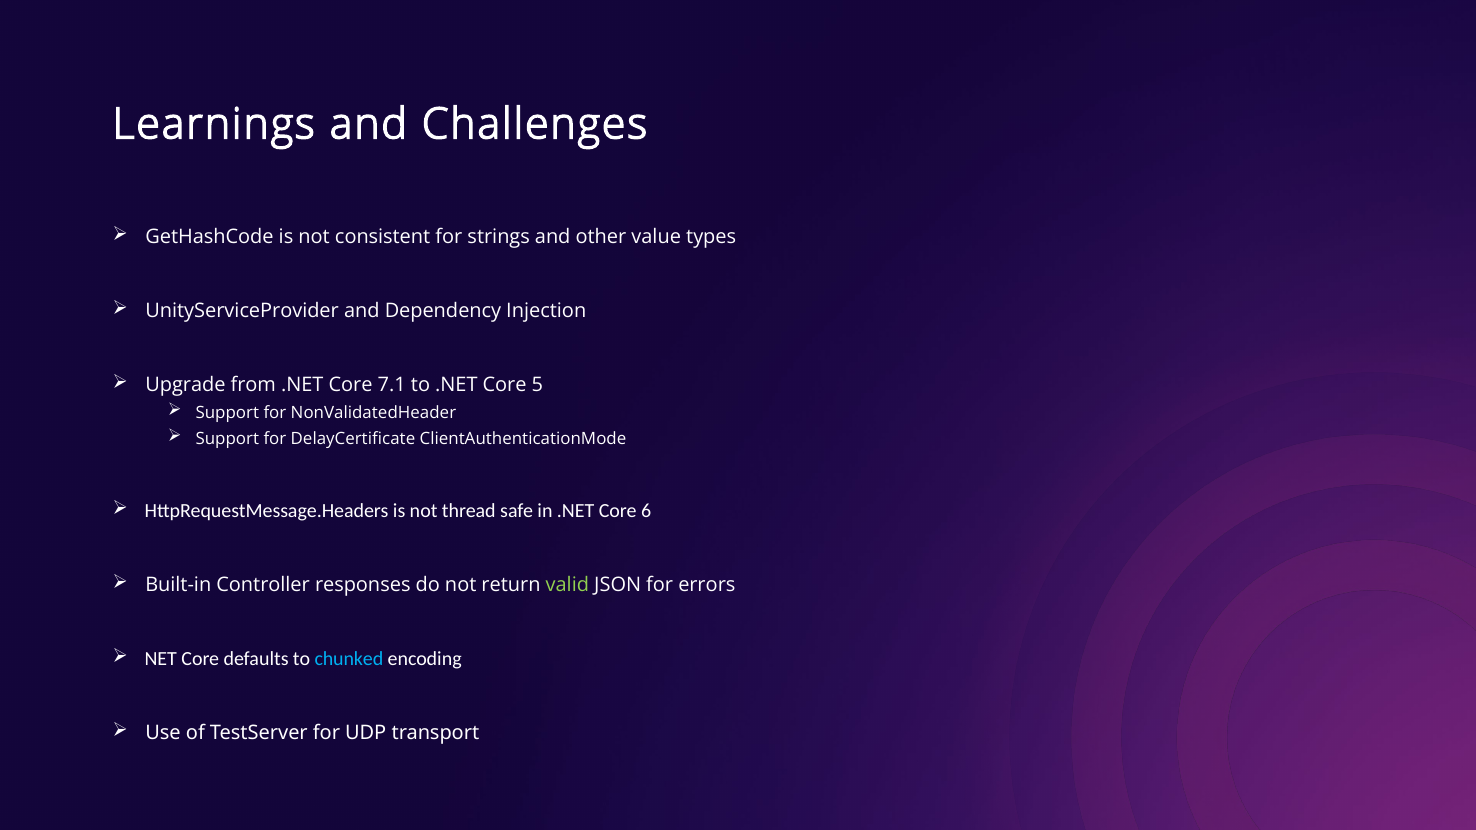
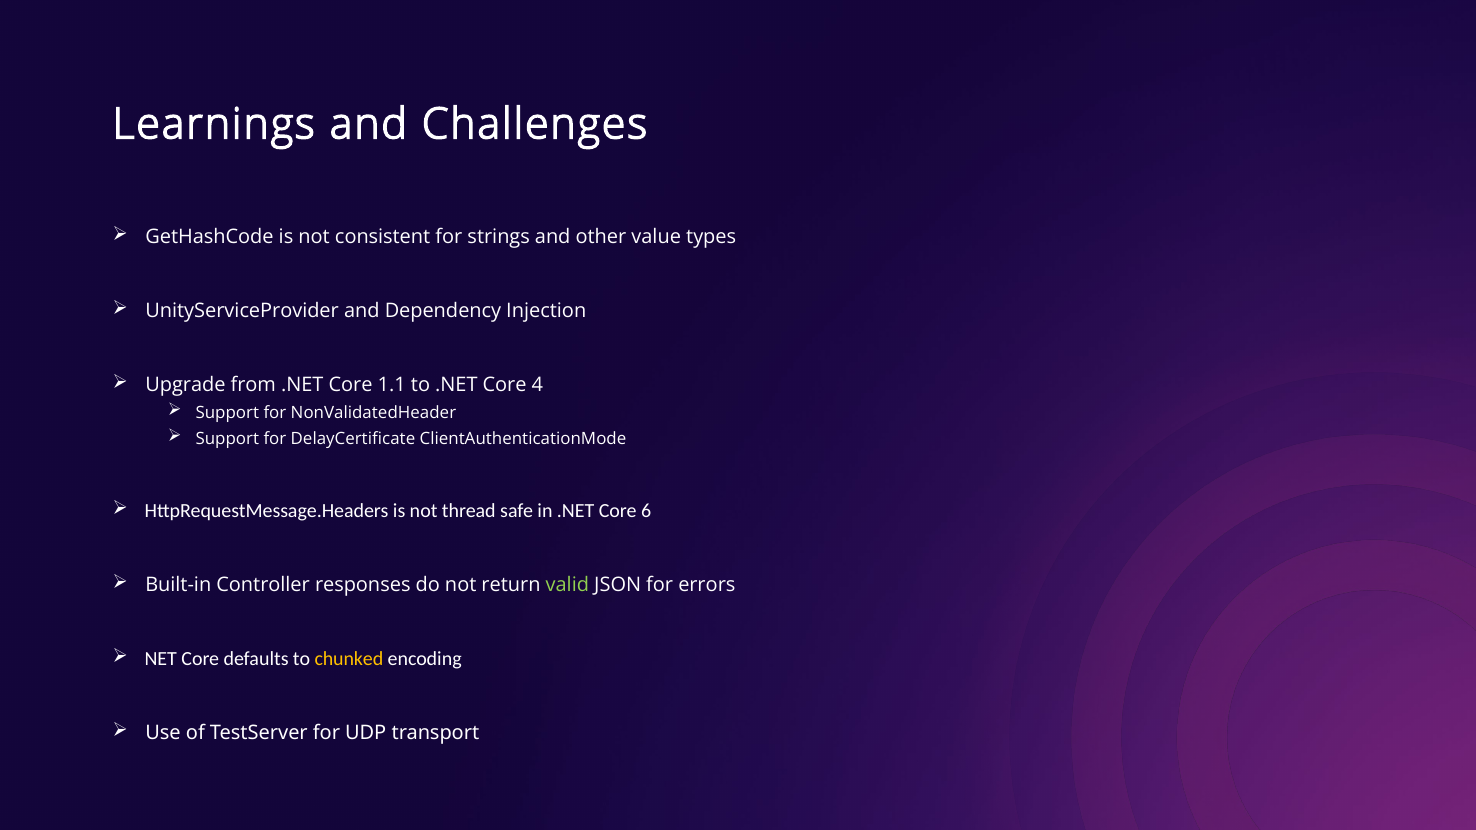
7.1: 7.1 -> 1.1
5: 5 -> 4
chunked colour: light blue -> yellow
